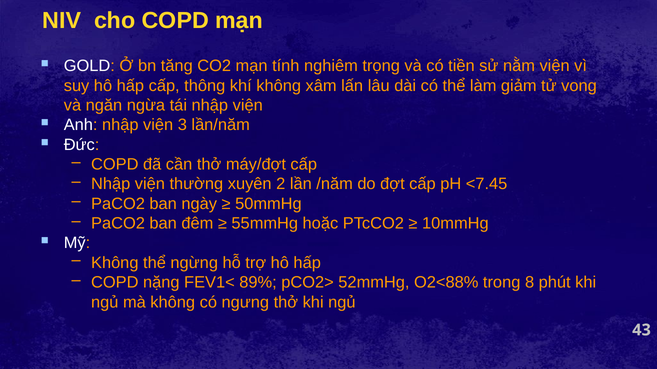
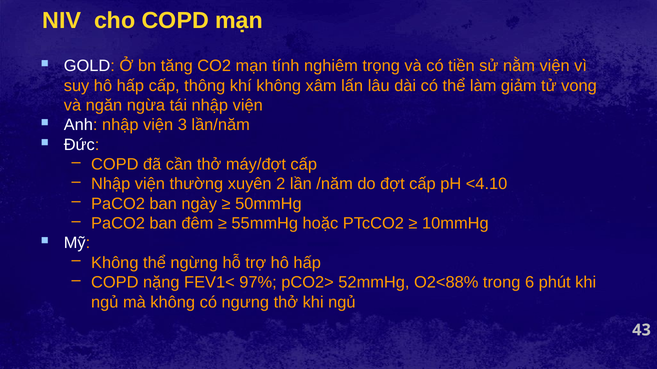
<7.45: <7.45 -> <4.10
89%: 89% -> 97%
8: 8 -> 6
